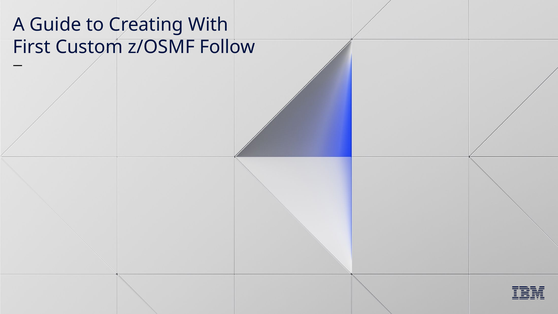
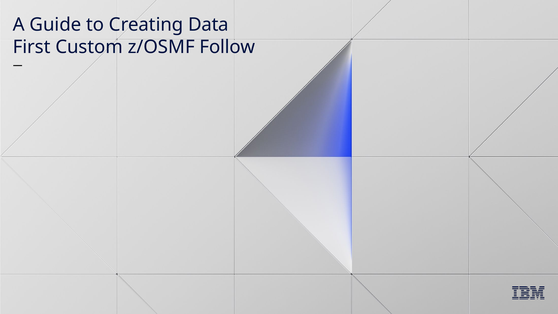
With: With -> Data
